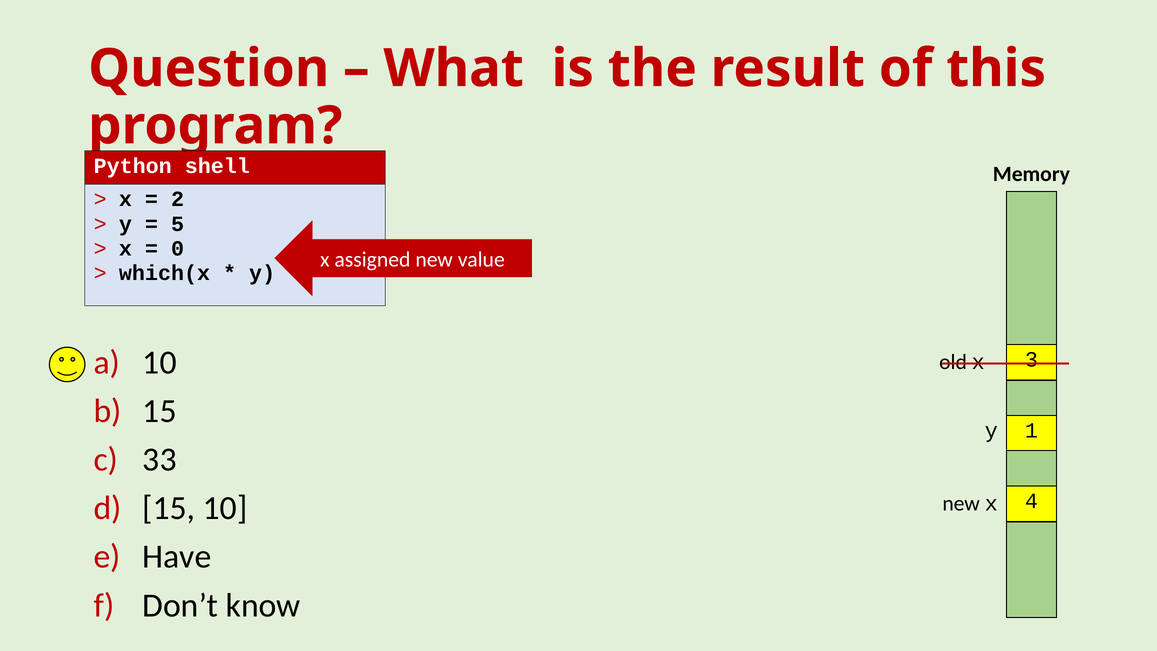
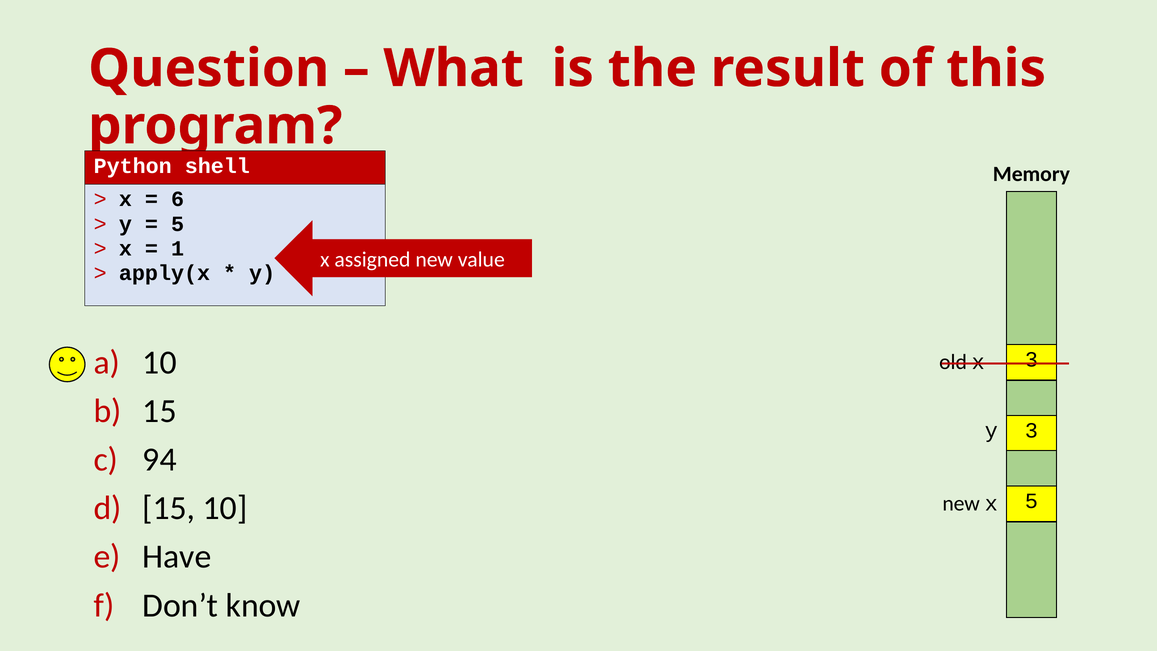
2: 2 -> 6
0: 0 -> 1
which(x: which(x -> apply(x
y 1: 1 -> 3
33: 33 -> 94
x 4: 4 -> 5
